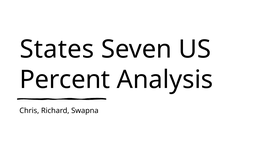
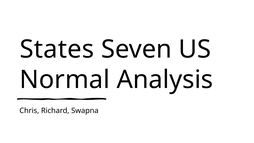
Percent: Percent -> Normal
